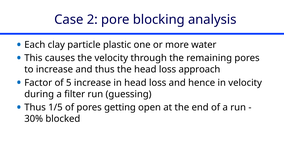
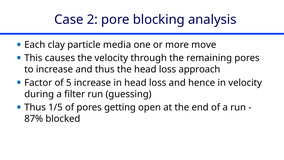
plastic: plastic -> media
water: water -> move
30%: 30% -> 87%
